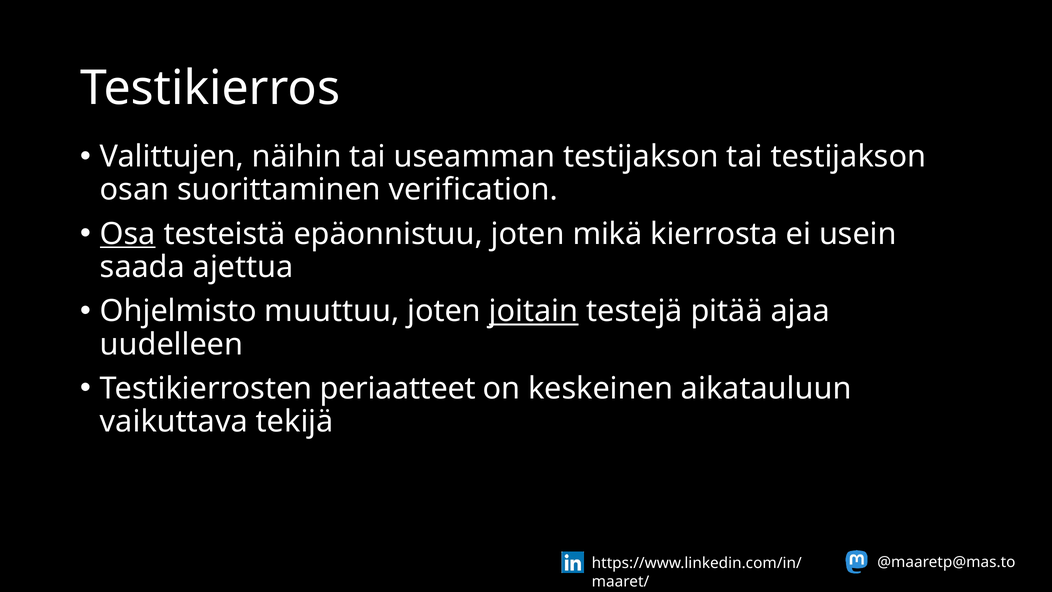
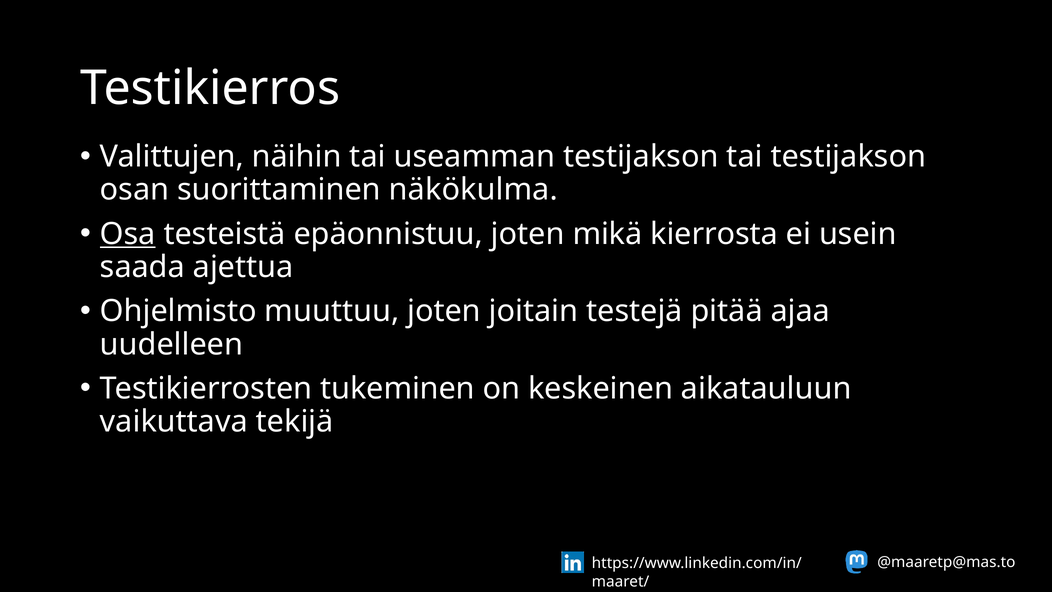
verification: verification -> näkökulma
joitain underline: present -> none
periaatteet: periaatteet -> tukeminen
